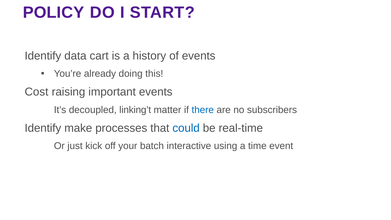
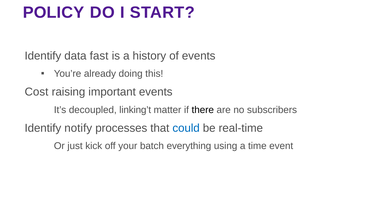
cart: cart -> fast
there colour: blue -> black
make: make -> notify
interactive: interactive -> everything
